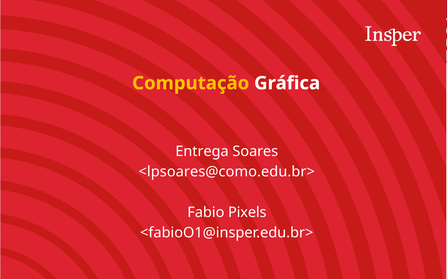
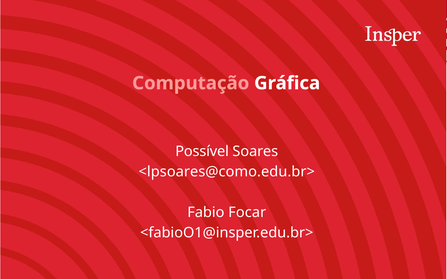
Computação colour: yellow -> pink
Entrega: Entrega -> Possível
Pixels: Pixels -> Focar
